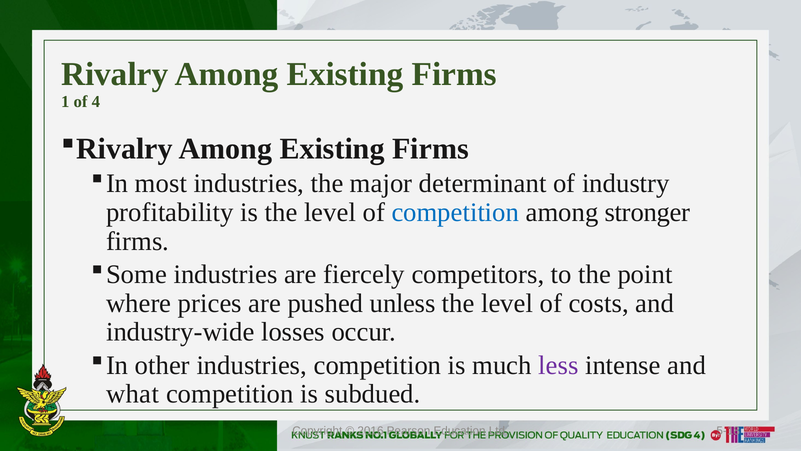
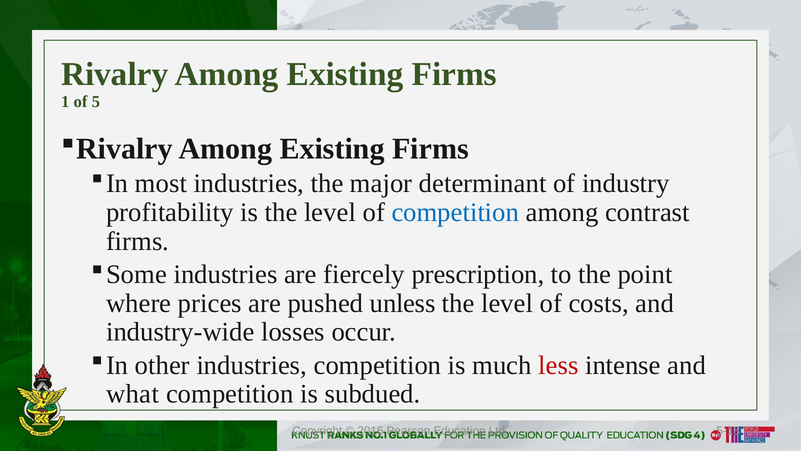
4: 4 -> 5
stronger: stronger -> contrast
competitors: competitors -> prescription
less colour: purple -> red
